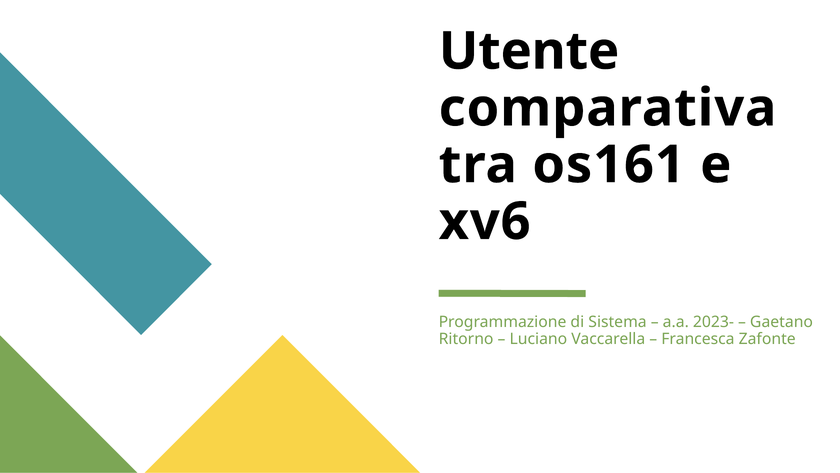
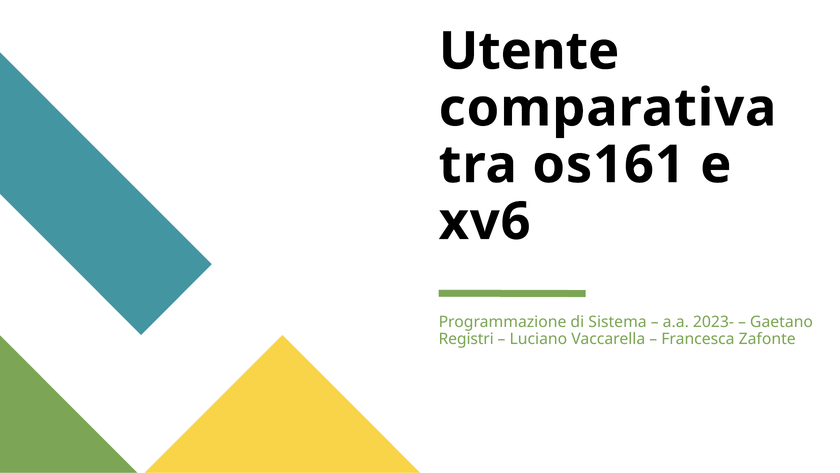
Ritorno: Ritorno -> Registri
